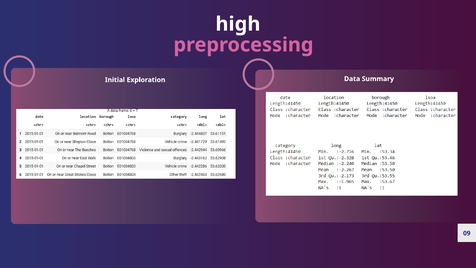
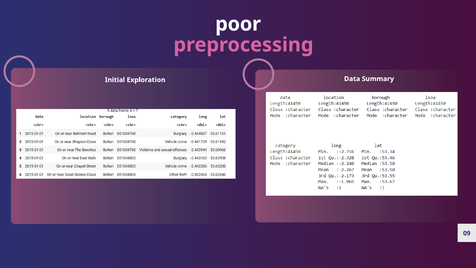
high: high -> poor
